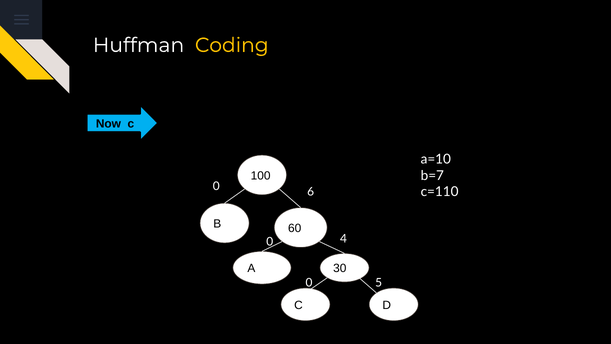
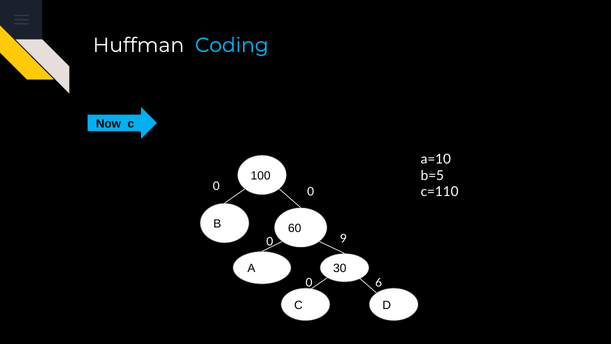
Coding colour: yellow -> light blue
b=7: b=7 -> b=5
6 at (311, 192): 6 -> 0
4: 4 -> 9
5: 5 -> 6
